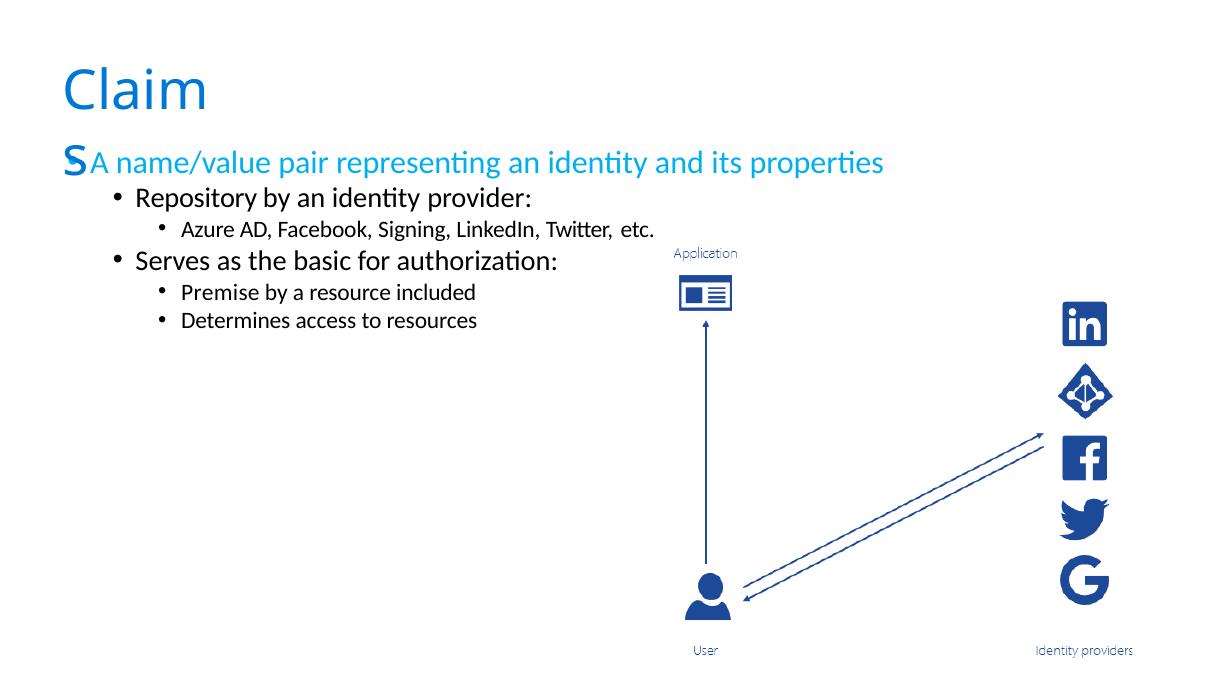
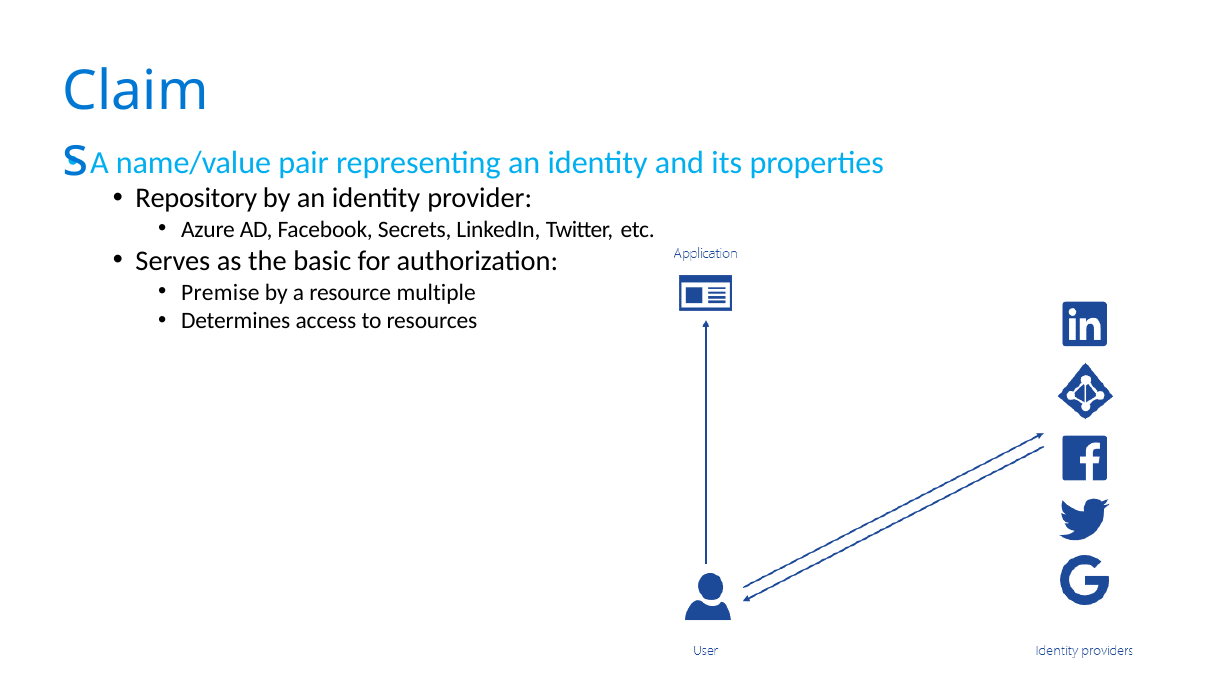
Signing: Signing -> Secrets
included: included -> multiple
